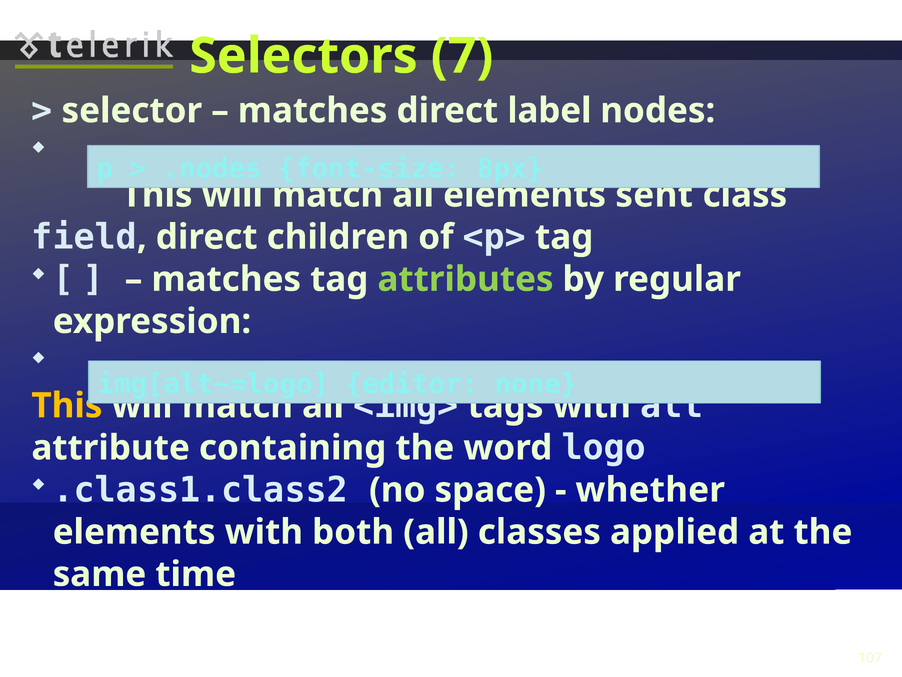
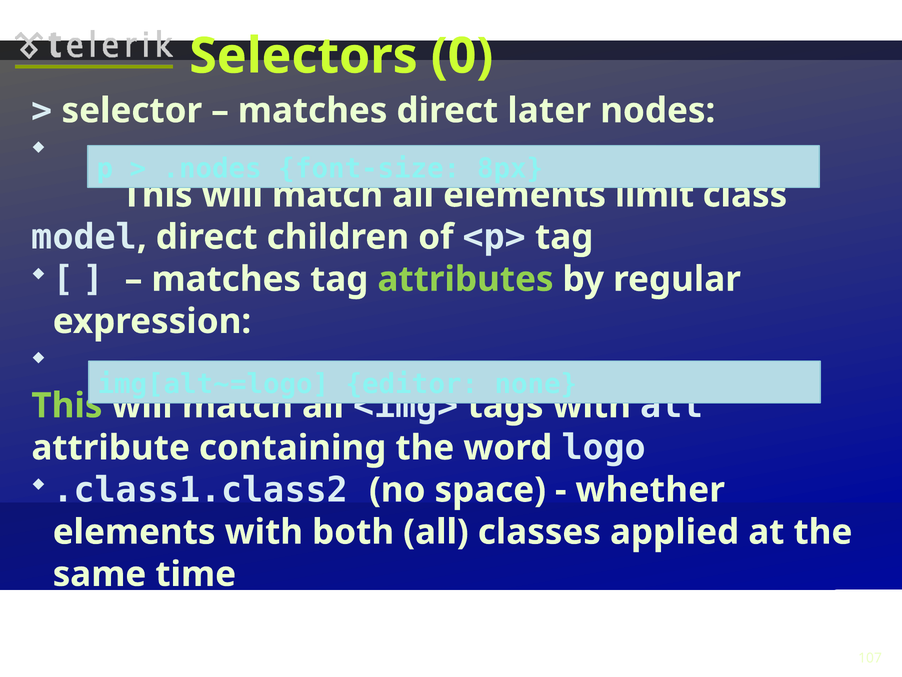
7: 7 -> 0
label: label -> later
sent: sent -> limit
field: field -> model
This at (67, 405) colour: yellow -> light green
